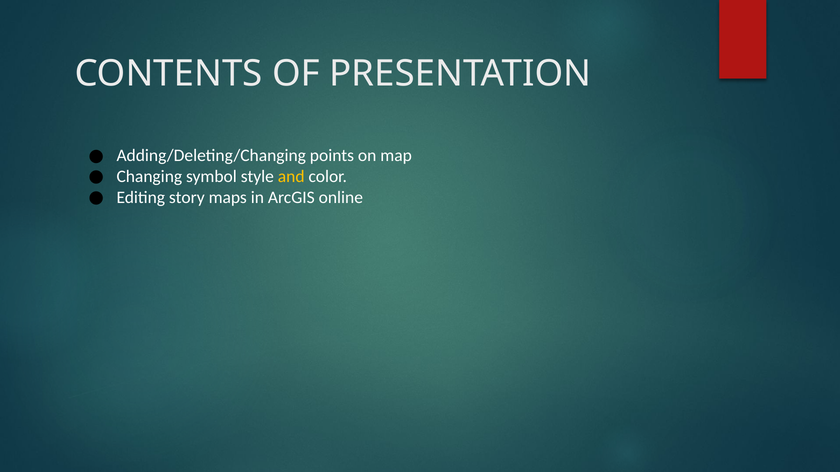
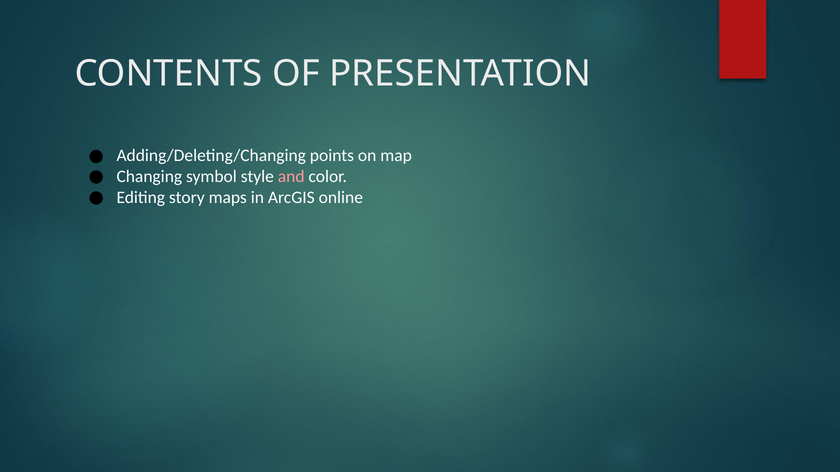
and colour: yellow -> pink
